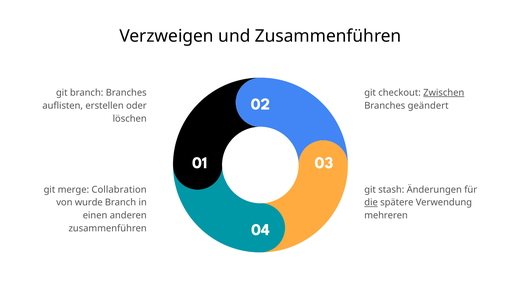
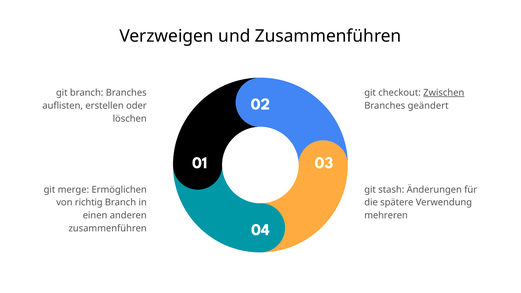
Collabration: Collabration -> Ermöglichen
wurde: wurde -> richtig
die underline: present -> none
